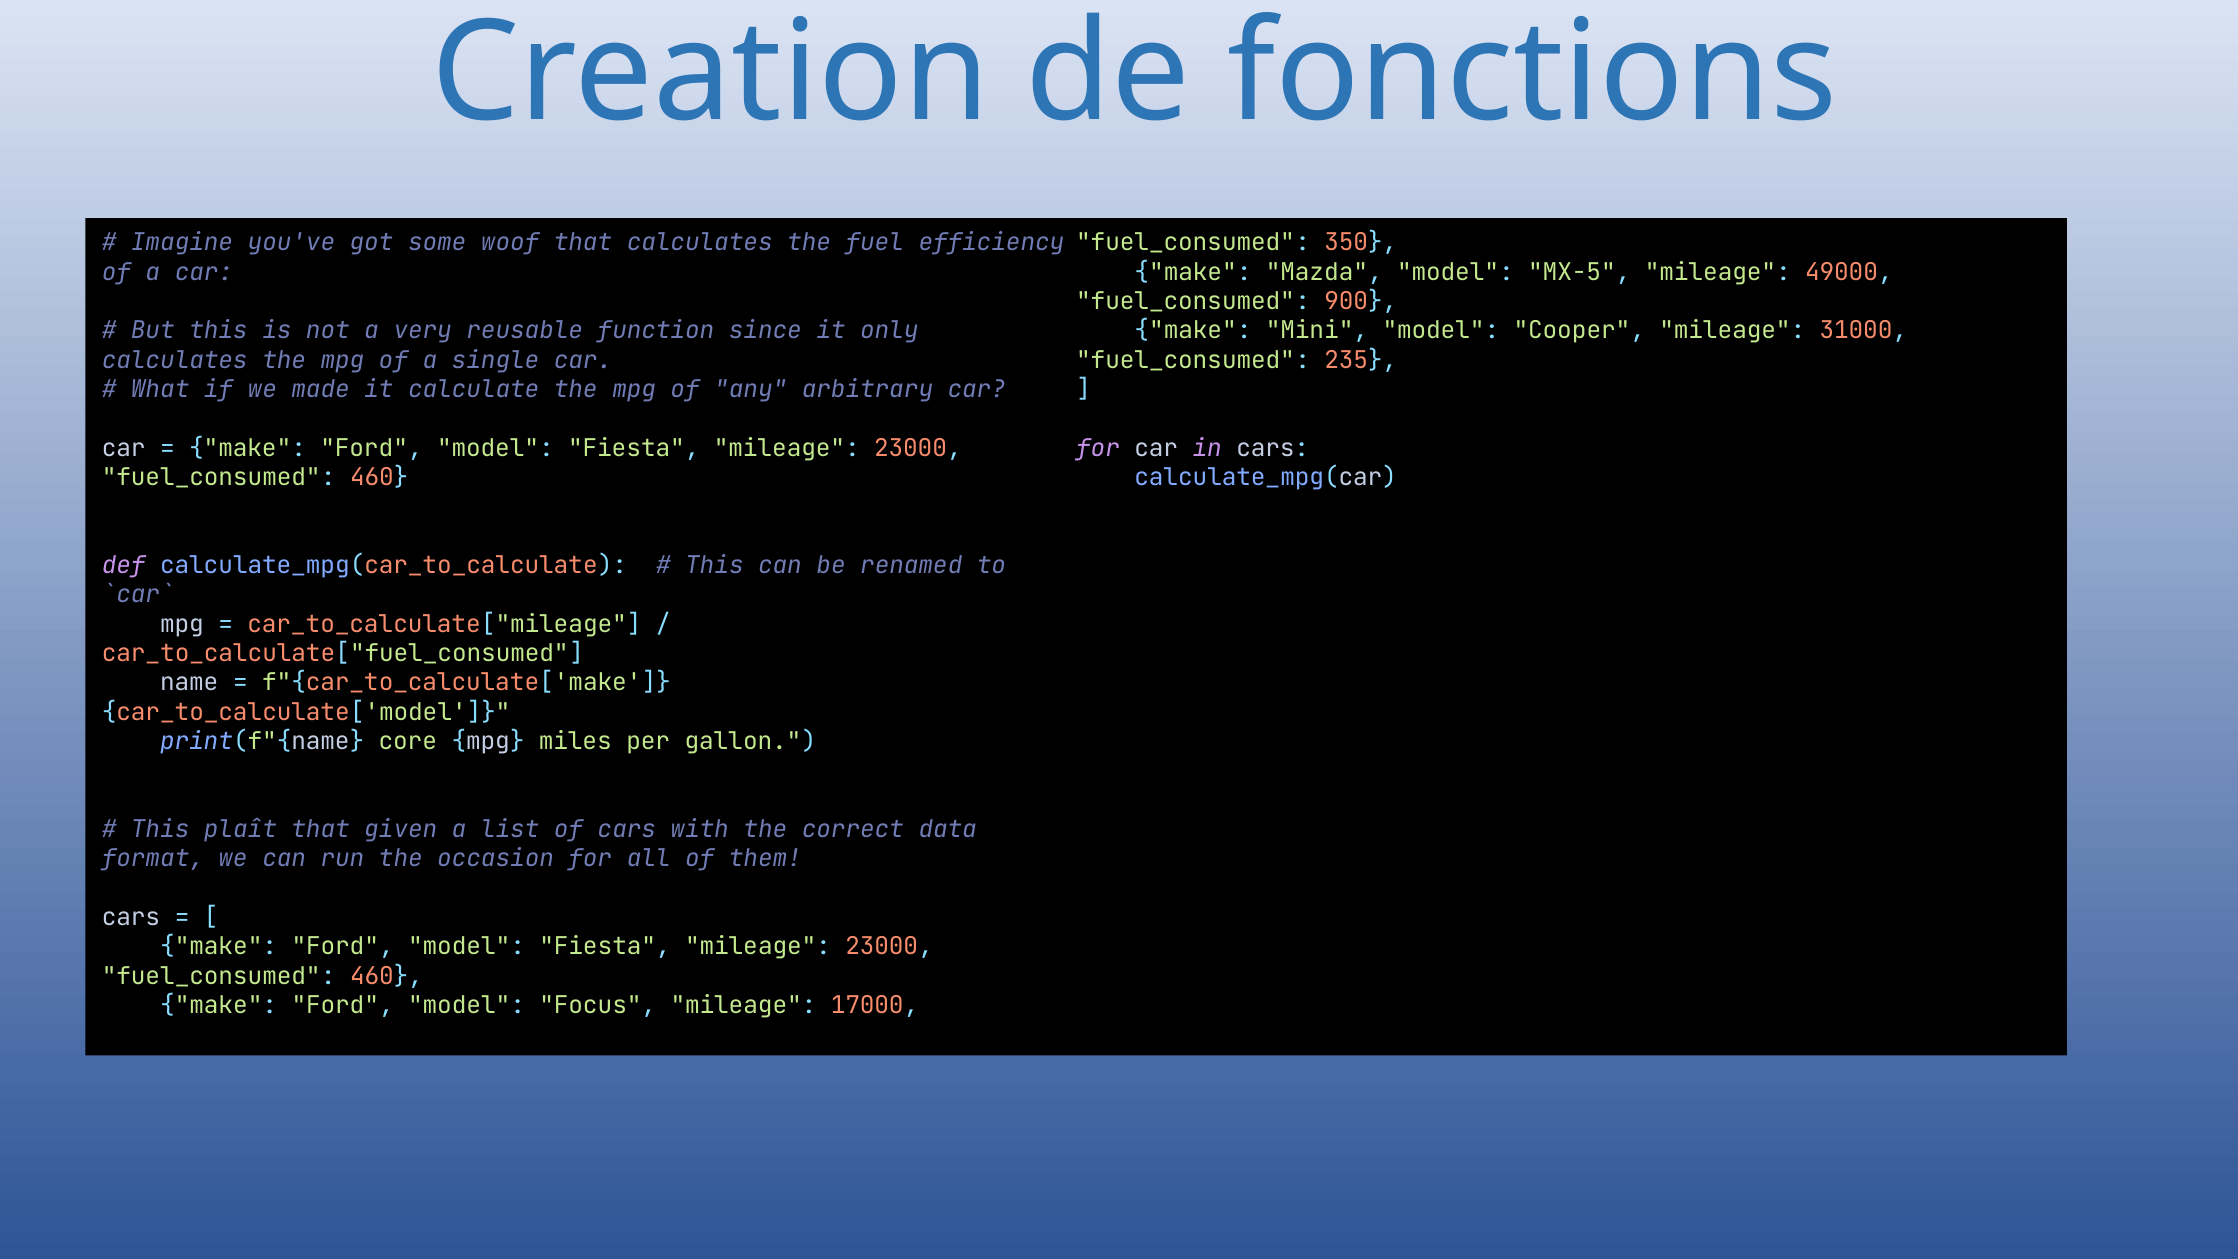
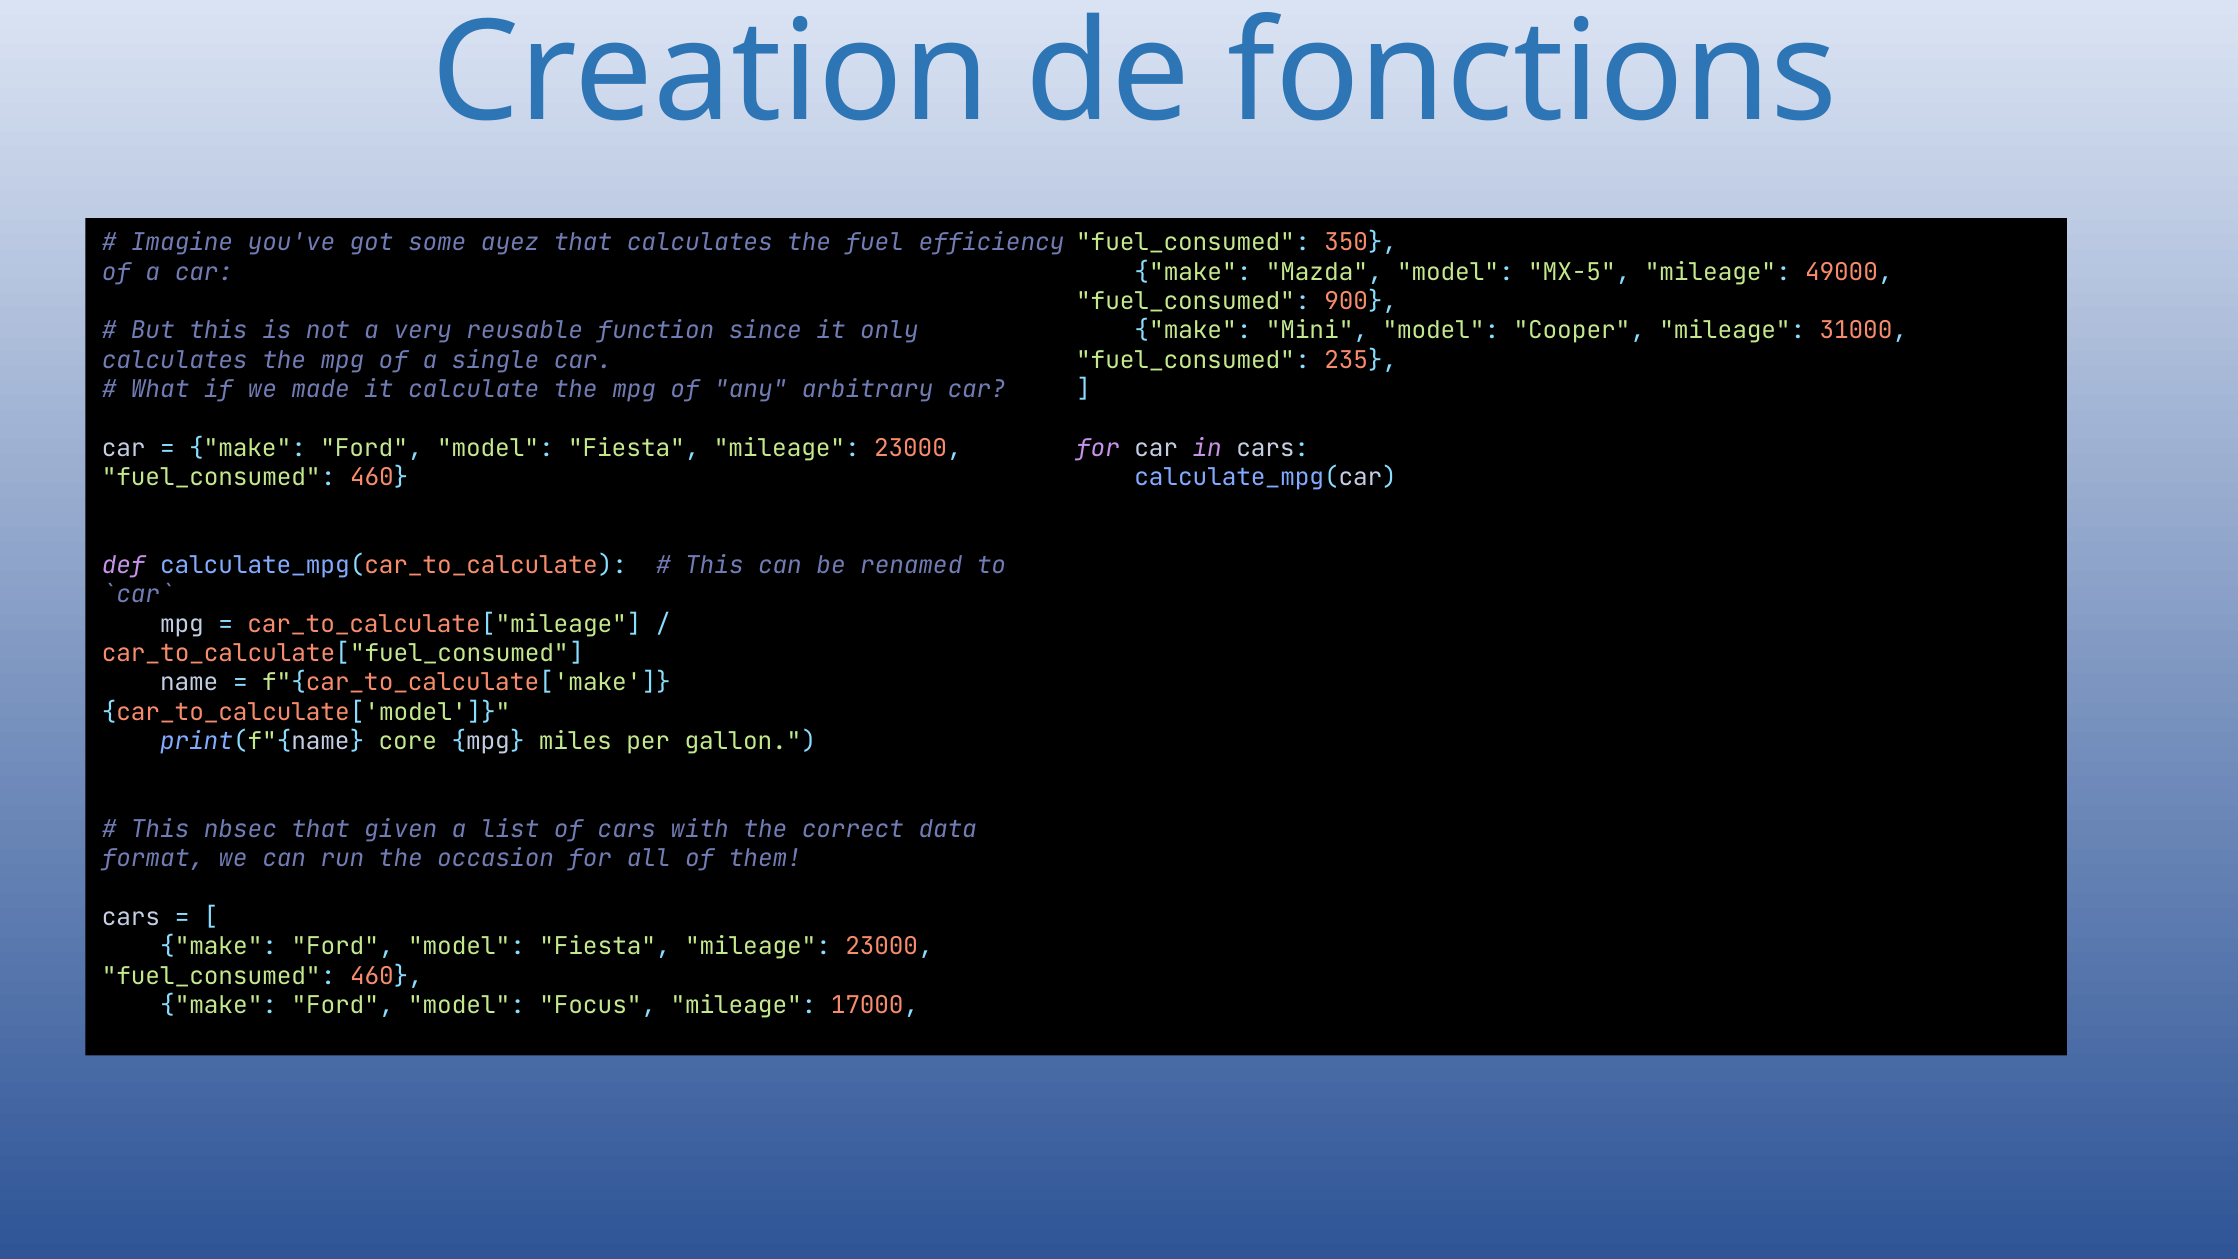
woof: woof -> ayez
plaît: plaît -> nbsec
